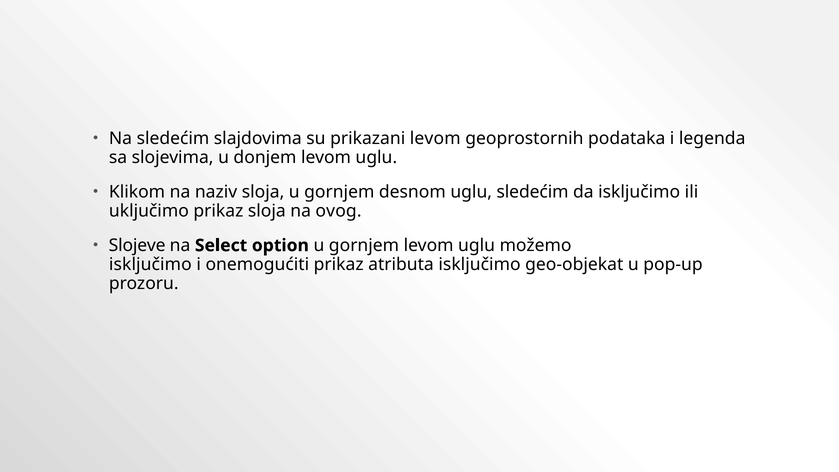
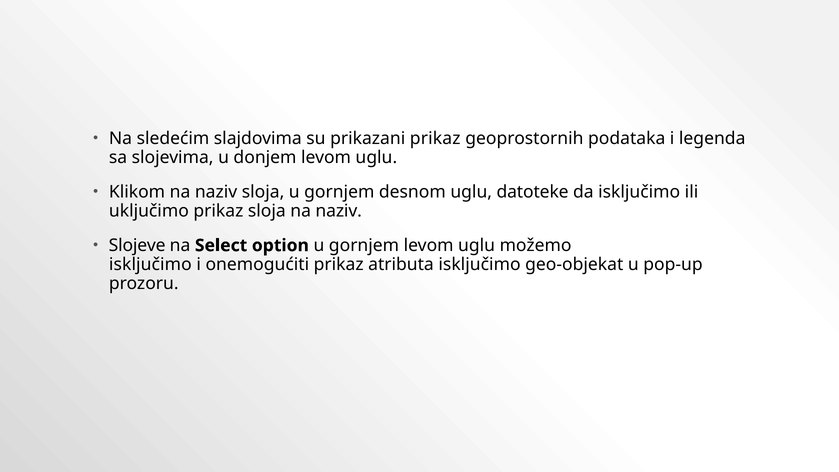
prikazani levom: levom -> prikaz
uglu sledećim: sledećim -> datoteke
sloja na ovog: ovog -> naziv
